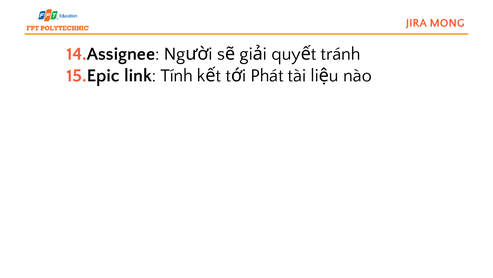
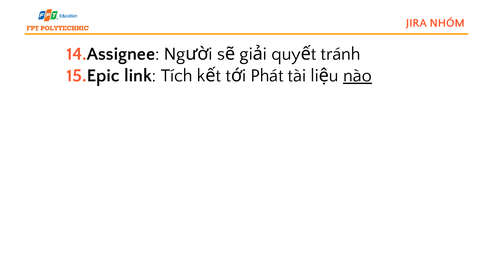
MONG: MONG -> NHÓM
Tính: Tính -> Tích
nào underline: none -> present
